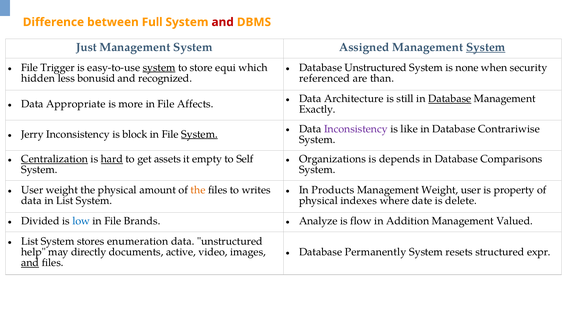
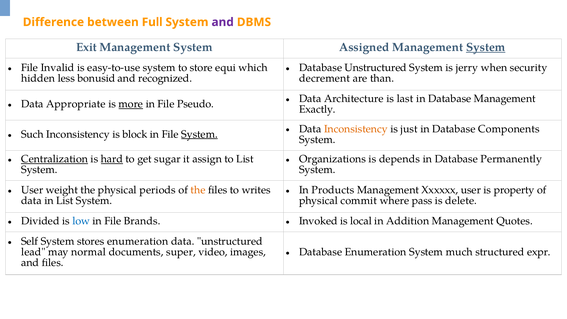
and at (223, 22) colour: red -> purple
Just: Just -> Exit
Trigger: Trigger -> Invalid
system at (159, 68) underline: present -> none
none: none -> jerry
referenced: referenced -> decrement
still: still -> last
Database at (450, 99) underline: present -> none
more underline: none -> present
Affects: Affects -> Pseudo
Inconsistency at (356, 129) colour: purple -> orange
like: like -> just
Contrariwise: Contrariwise -> Components
Jerry: Jerry -> Such
assets: assets -> sugar
empty: empty -> assign
to Self: Self -> List
Comparisons: Comparisons -> Permanently
amount: amount -> periods
Management Weight: Weight -> Xxxxxx
indexes: indexes -> commit
date: date -> pass
Analyze: Analyze -> Invoked
flow: flow -> local
Valued: Valued -> Quotes
List at (30, 241): List -> Self
Database Permanently: Permanently -> Enumeration
resets: resets -> much
help: help -> lead
directly: directly -> normal
active: active -> super
and at (30, 263) underline: present -> none
